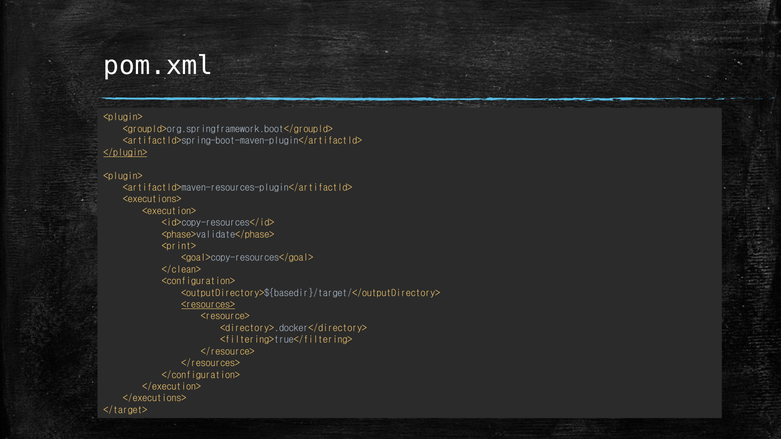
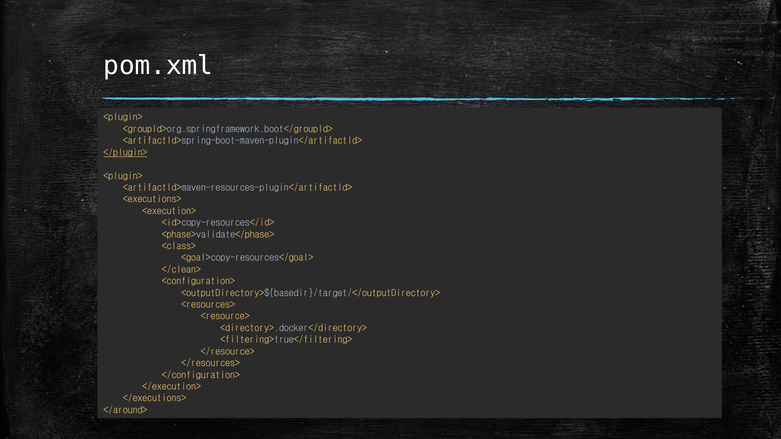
<print>: <print> -> <class>
<resources> underline: present -> none
</target>: </target> -> </around>
